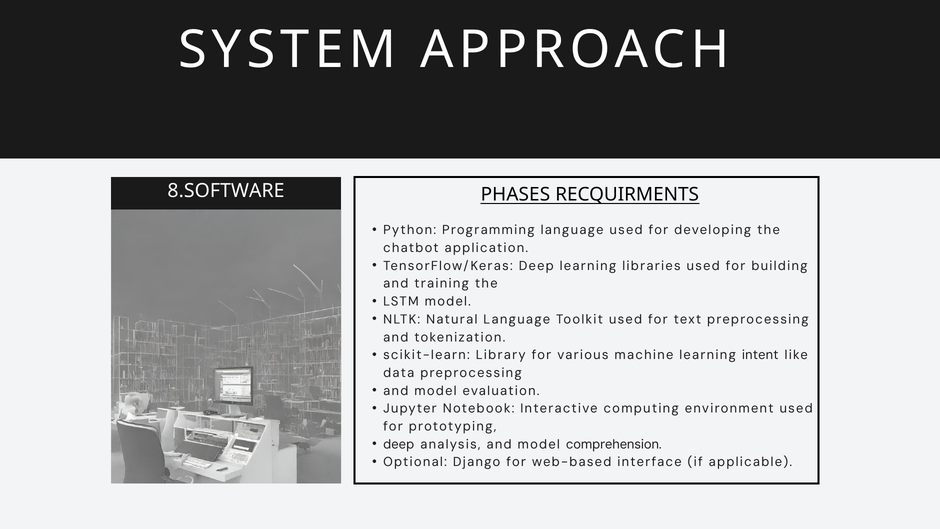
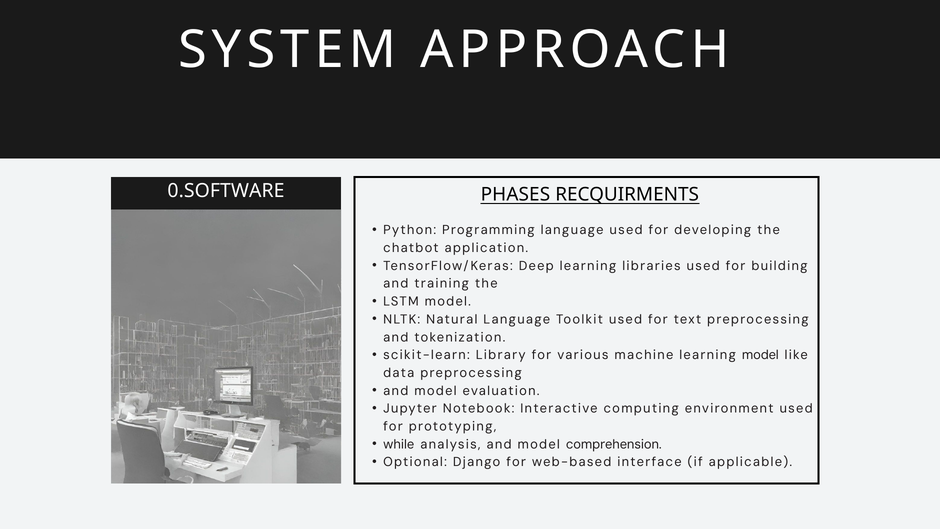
8.SOFTWARE: 8.SOFTWARE -> 0.SOFTWARE
learning intent: intent -> model
deep at (399, 444): deep -> while
